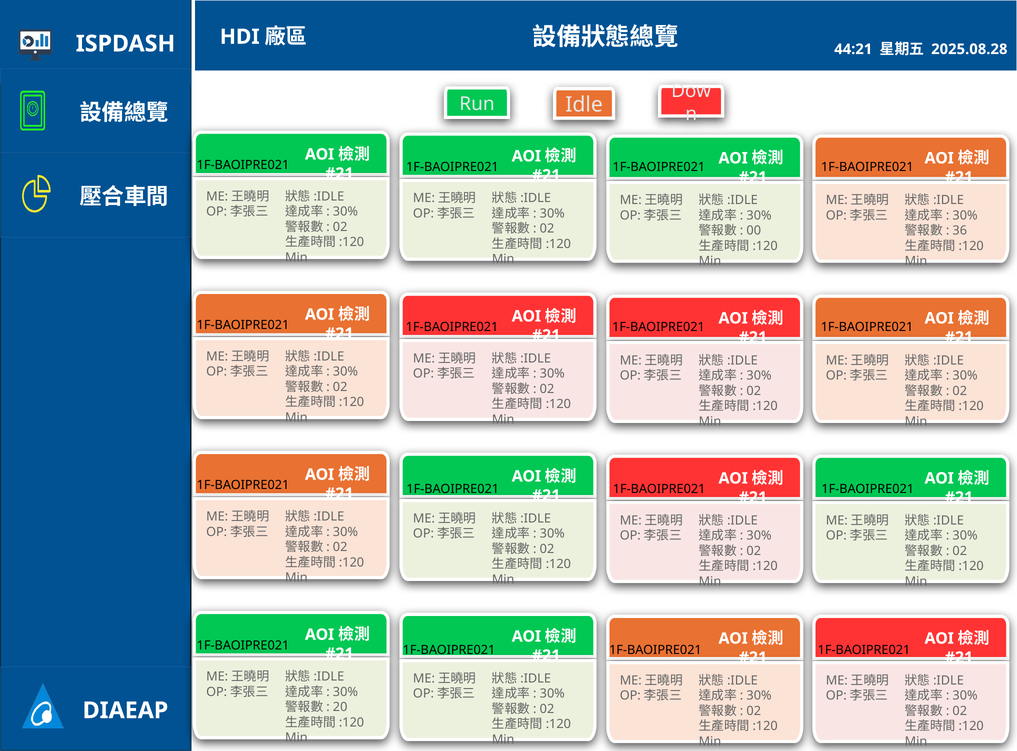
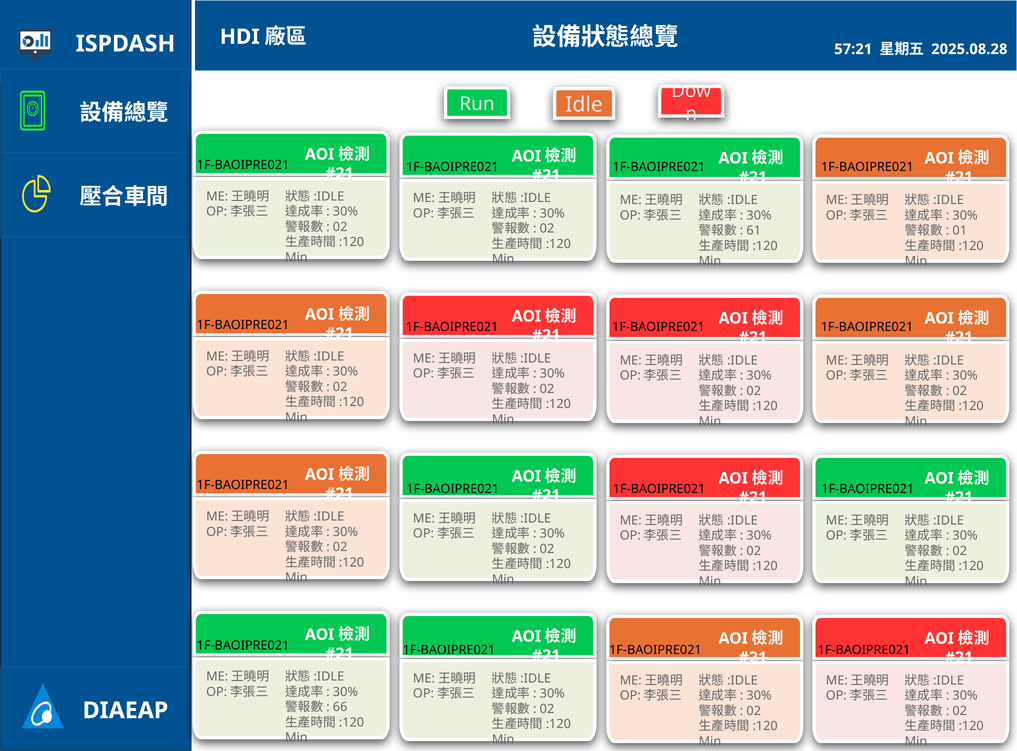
44:21: 44:21 -> 57:21
00: 00 -> 61
36: 36 -> 01
20: 20 -> 66
